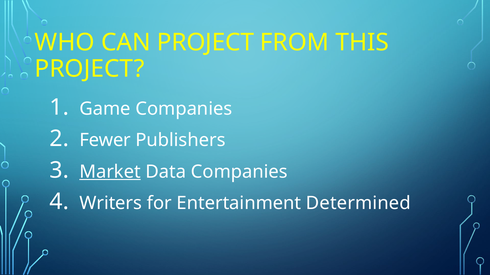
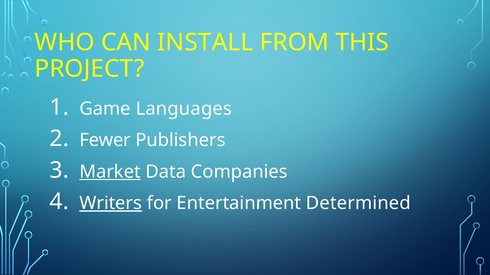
CAN PROJECT: PROJECT -> INSTALL
Game Companies: Companies -> Languages
Writers underline: none -> present
